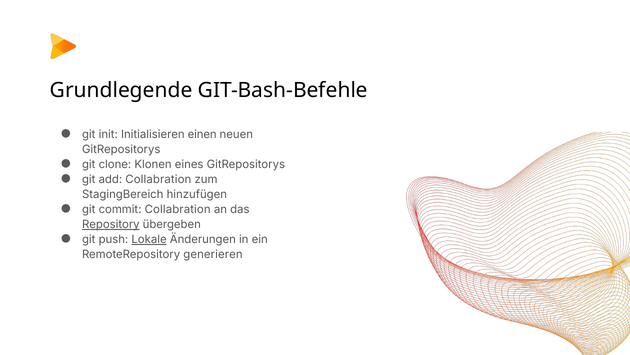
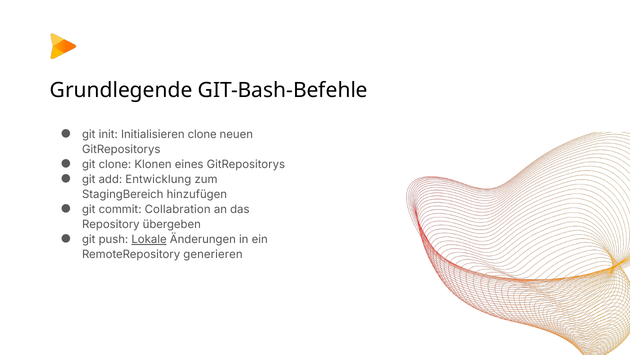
Initialisieren einen: einen -> clone
add Collabration: Collabration -> Entwicklung
Repository underline: present -> none
